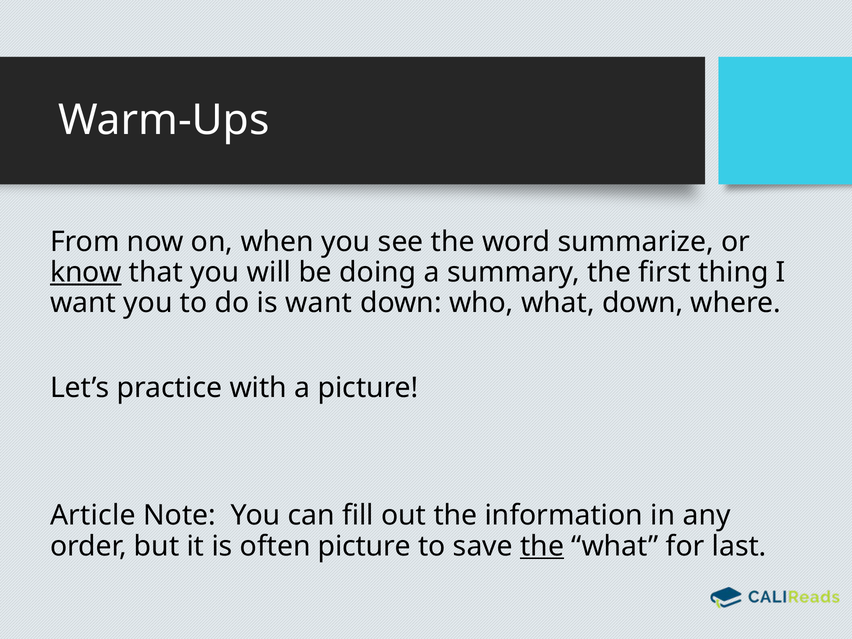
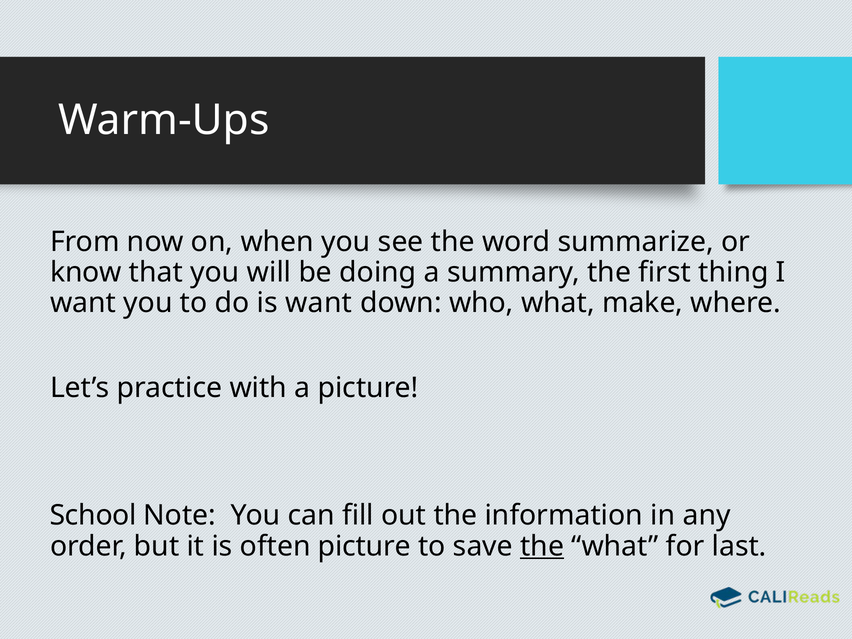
know underline: present -> none
what down: down -> make
Article: Article -> School
